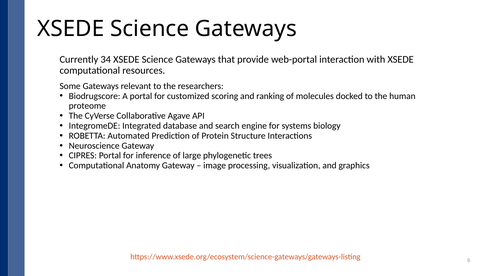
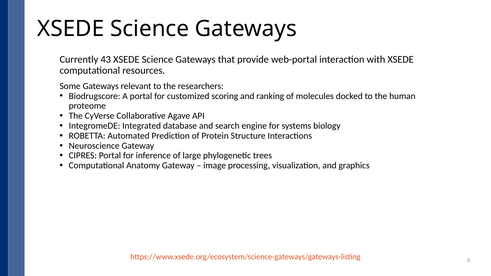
34: 34 -> 43
